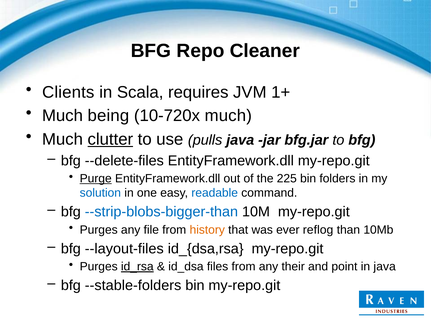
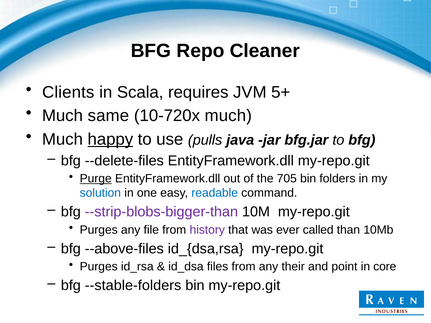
1+: 1+ -> 5+
being: being -> same
clutter: clutter -> happy
225: 225 -> 705
--strip-blobs-bigger-than colour: blue -> purple
history colour: orange -> purple
reflog: reflog -> called
--layout-files: --layout-files -> --above-files
id_rsa underline: present -> none
in java: java -> core
